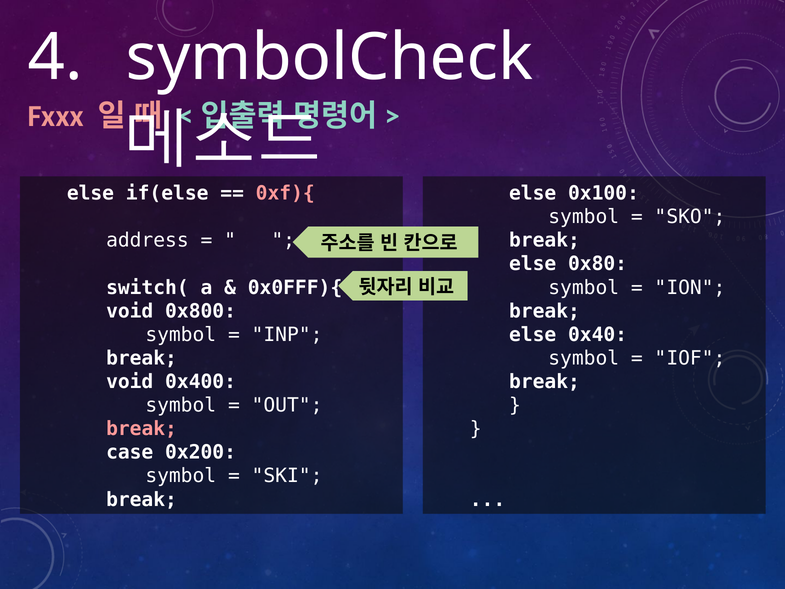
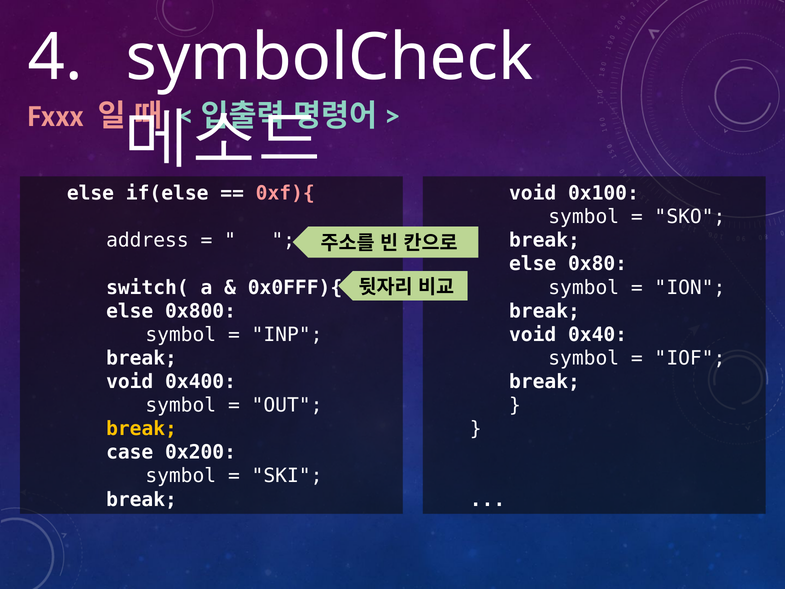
else at (533, 193): else -> void
void at (130, 311): void -> else
else at (533, 335): else -> void
break at (142, 429) colour: pink -> yellow
